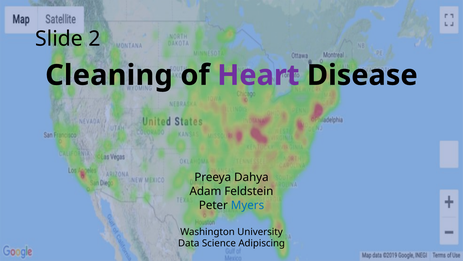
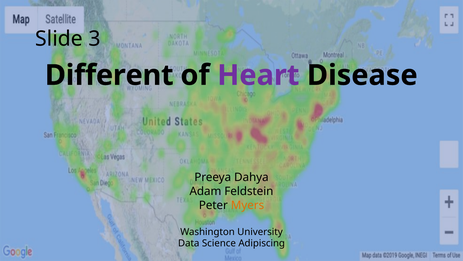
2: 2 -> 3
Cleaning: Cleaning -> Different
Myers colour: blue -> orange
